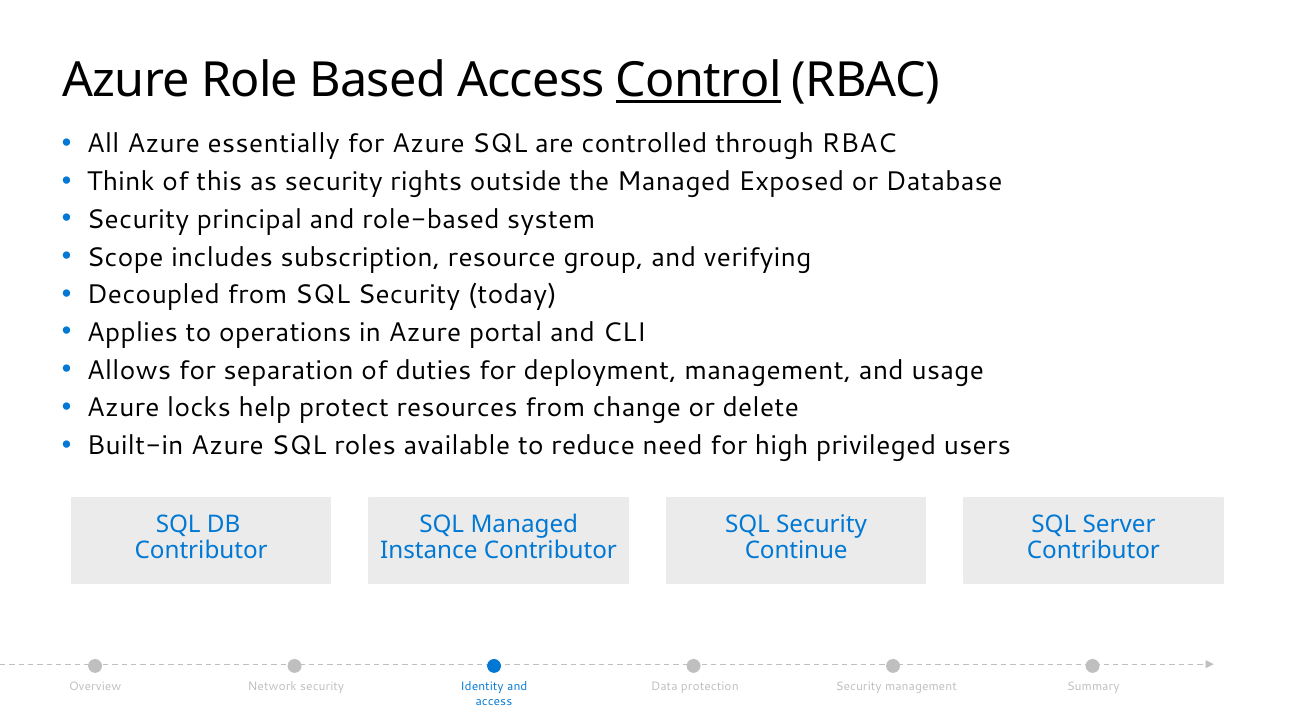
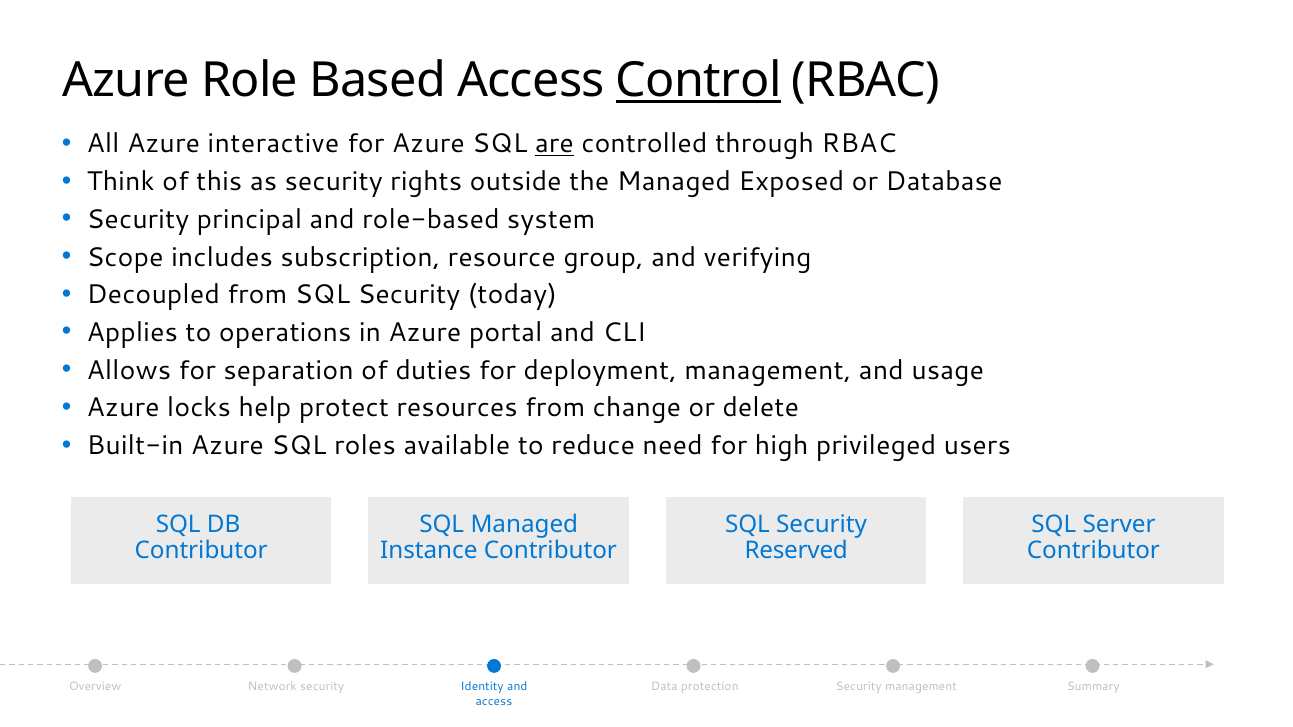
essentially: essentially -> interactive
are underline: none -> present
Continue: Continue -> Reserved
